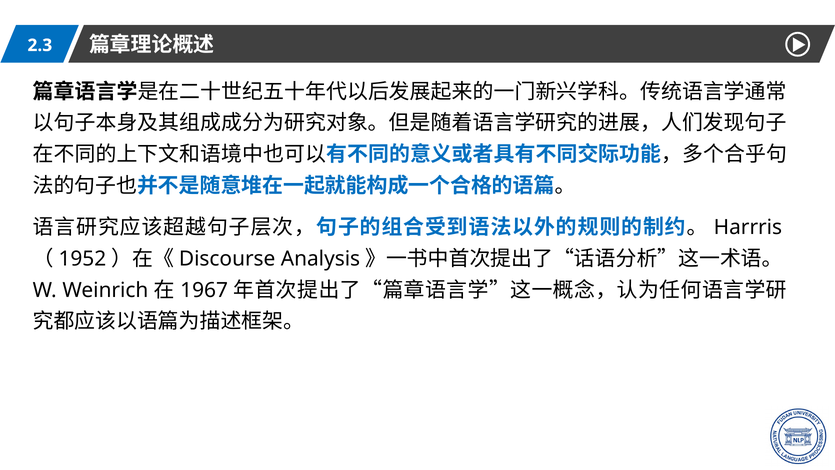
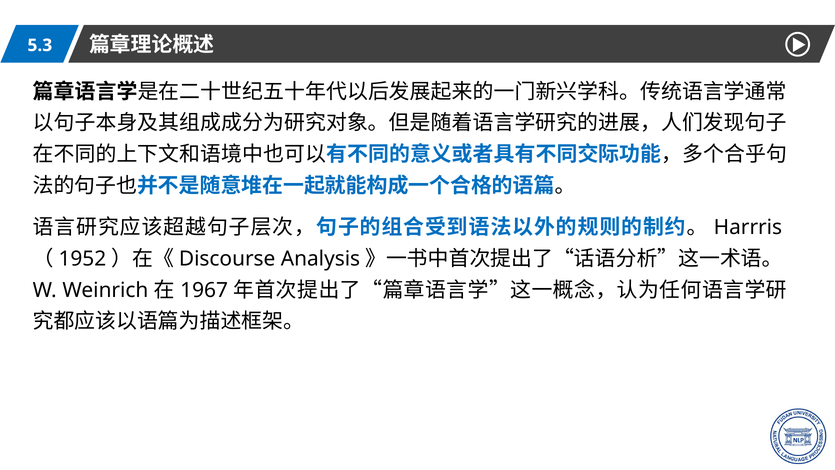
2.3: 2.3 -> 5.3
